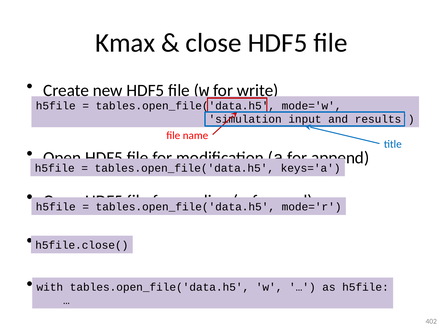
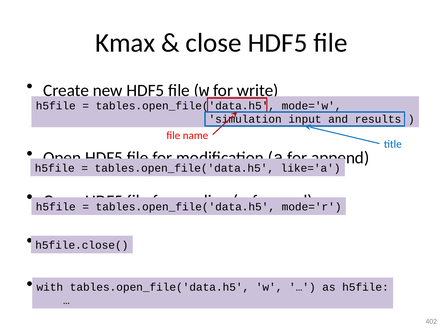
keys='a: keys='a -> like='a
